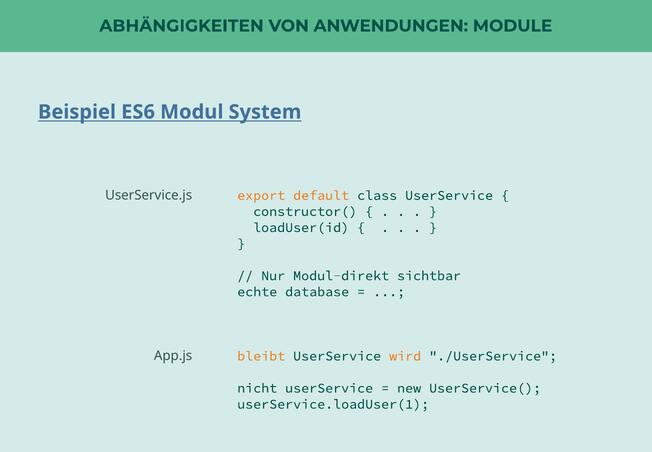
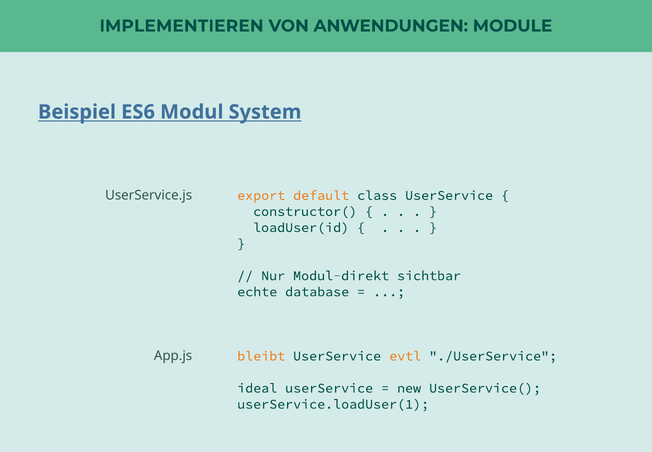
ABHÄNGIGKEITEN: ABHÄNGIGKEITEN -> IMPLEMENTIEREN
wird: wird -> evtl
nicht: nicht -> ideal
